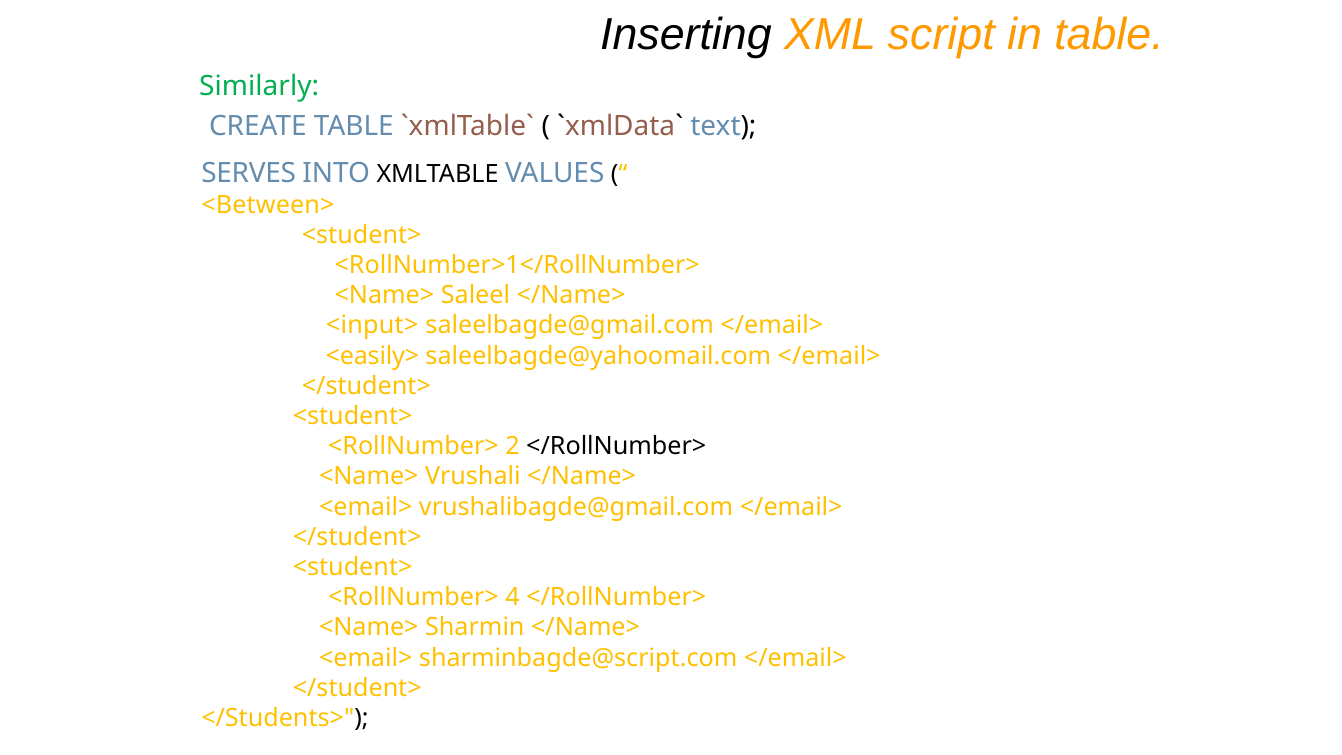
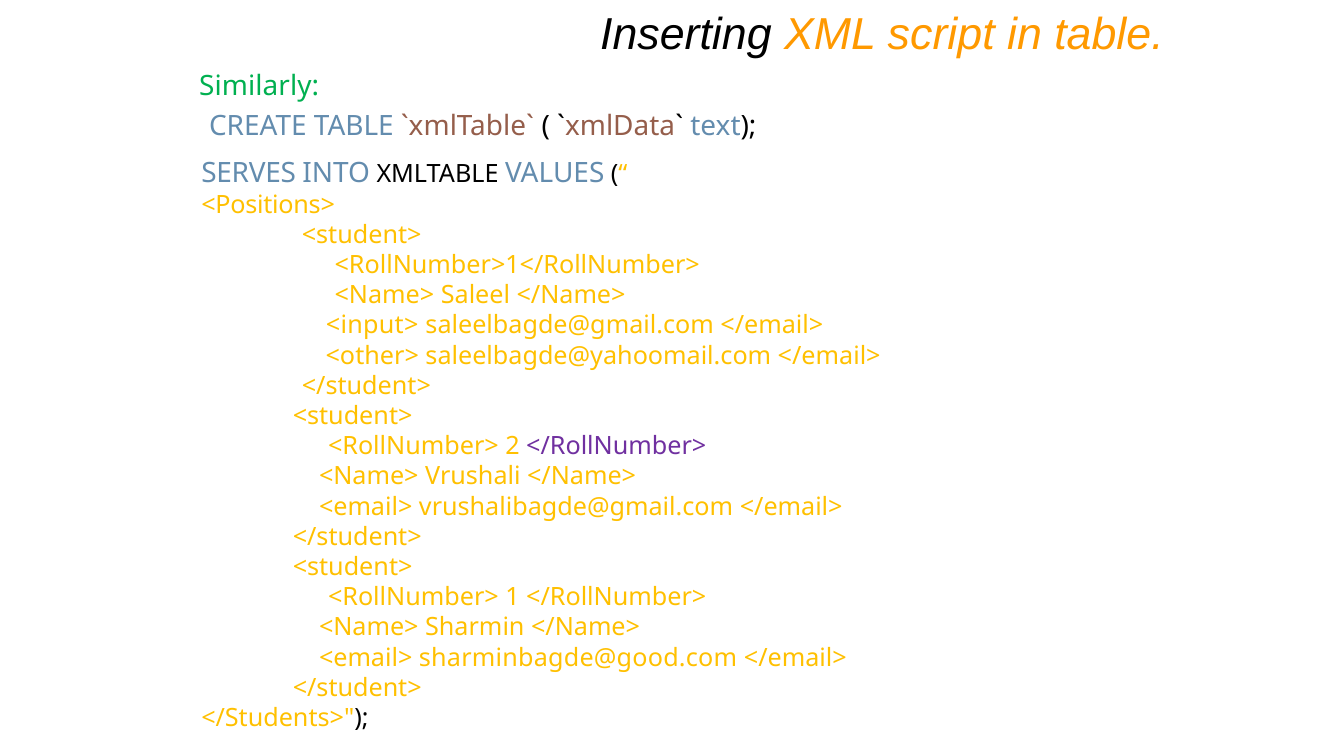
<Between>: <Between> -> <Positions>
<easily>: <easily> -> <other>
</RollNumber> at (616, 446) colour: black -> purple
4: 4 -> 1
sharminbagde@script.com: sharminbagde@script.com -> sharminbagde@good.com
